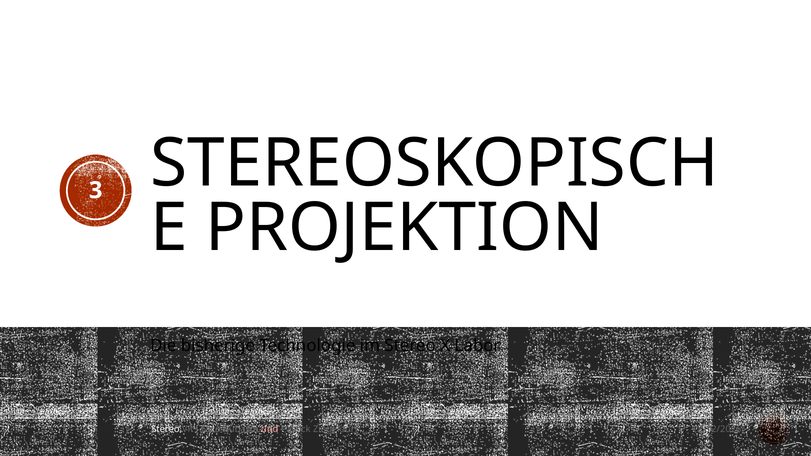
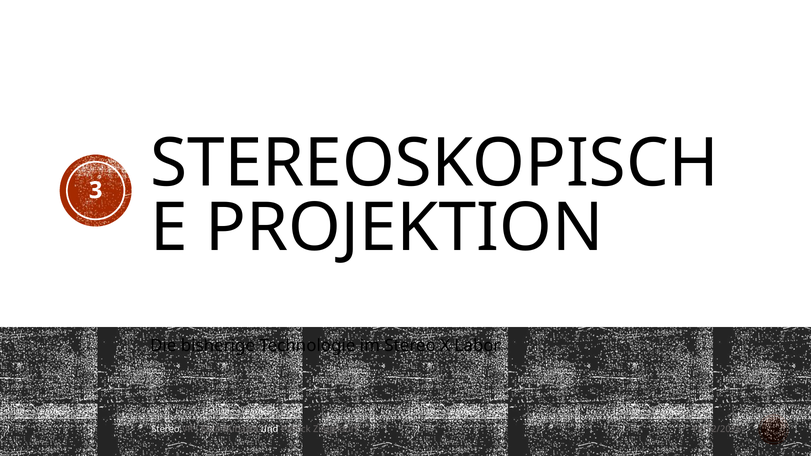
und colour: pink -> white
